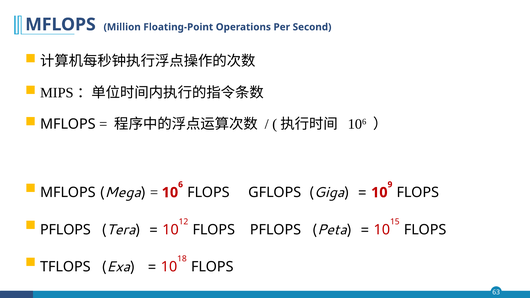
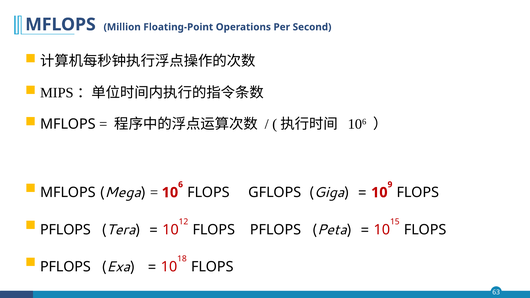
TFLOPS at (65, 267): TFLOPS -> PFLOPS
